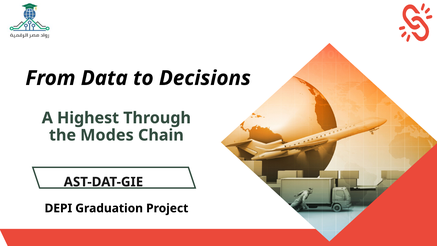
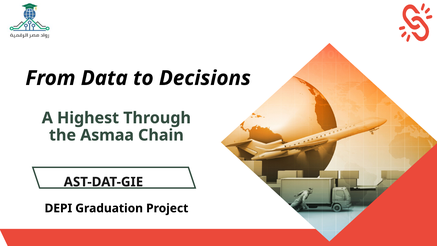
Modes: Modes -> Asmaa
